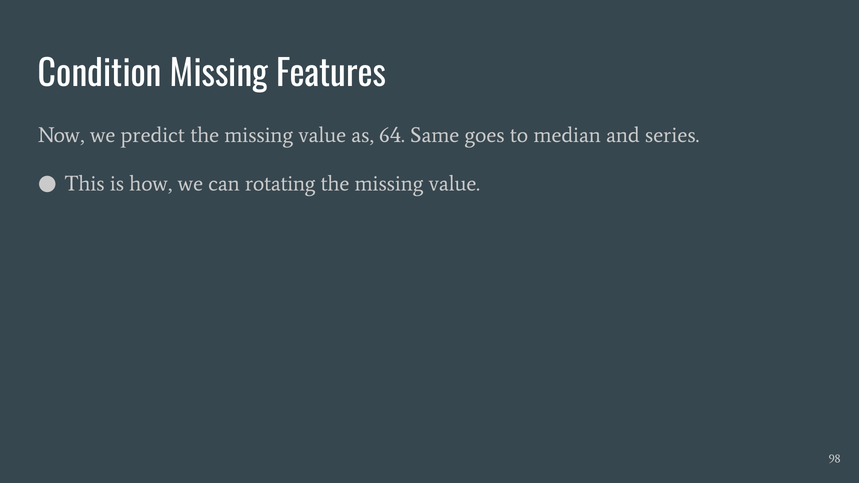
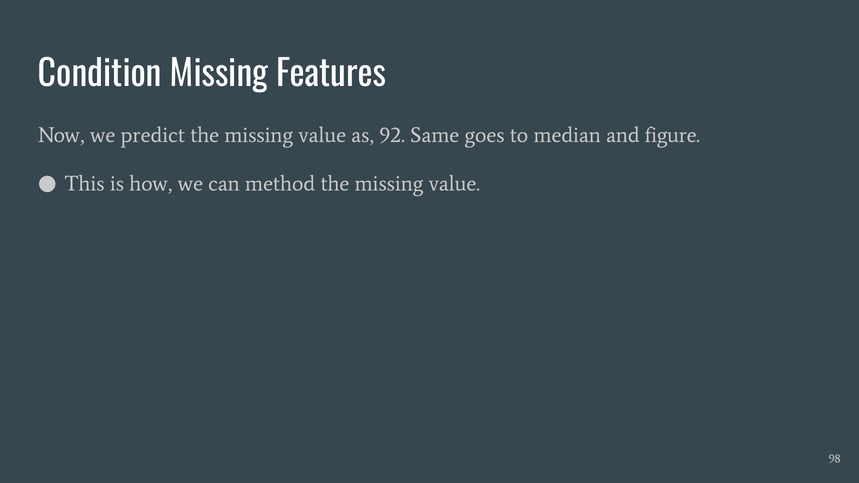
64: 64 -> 92
series: series -> figure
rotating: rotating -> method
